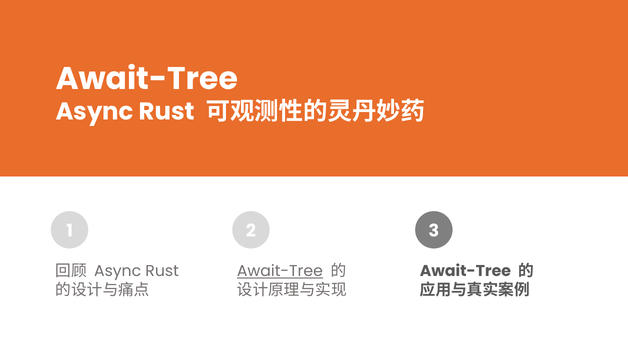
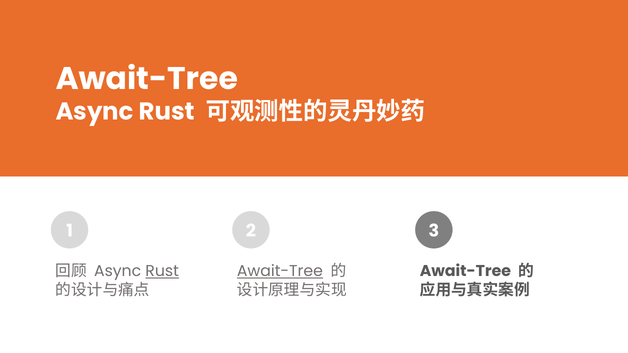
Rust at (162, 271) underline: none -> present
